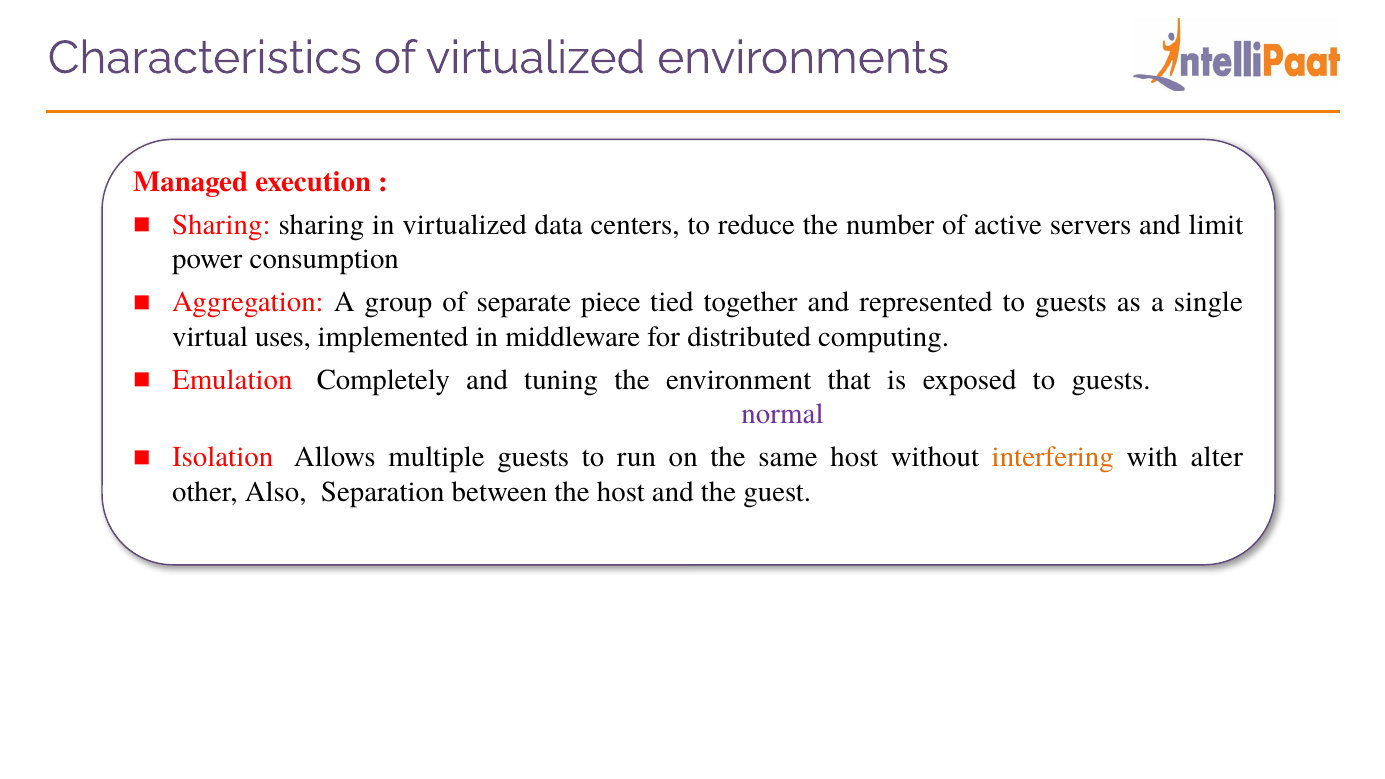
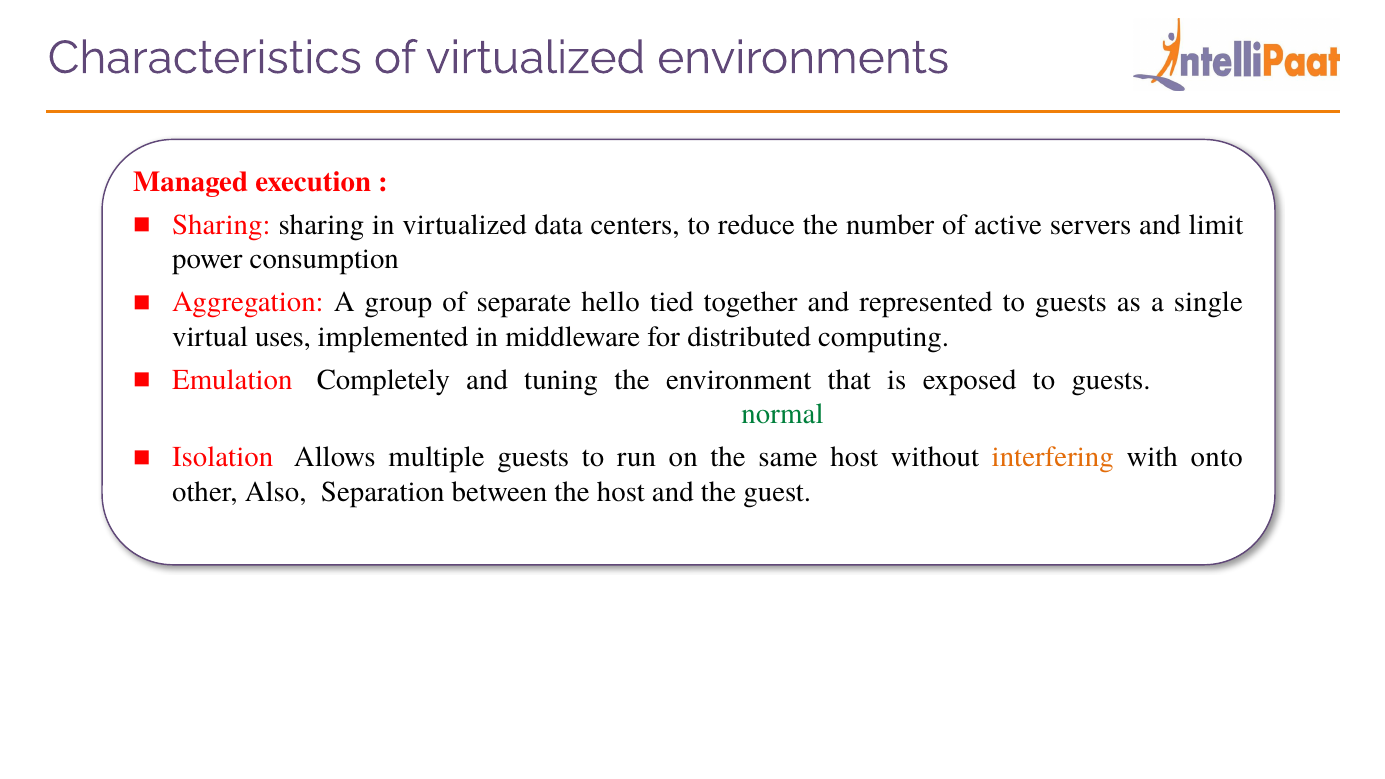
piece: piece -> hello
normal colour: purple -> green
alter: alter -> onto
